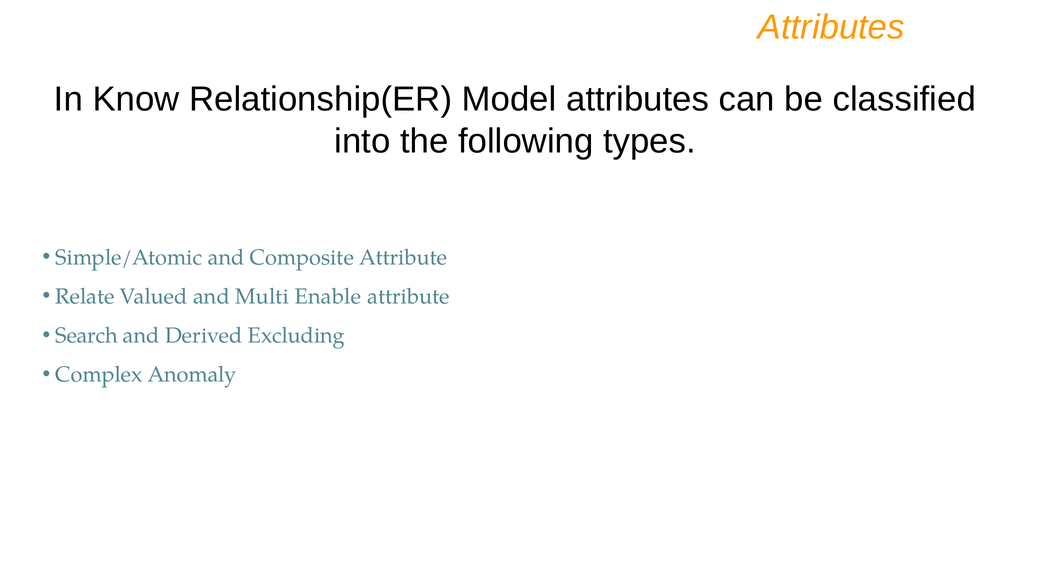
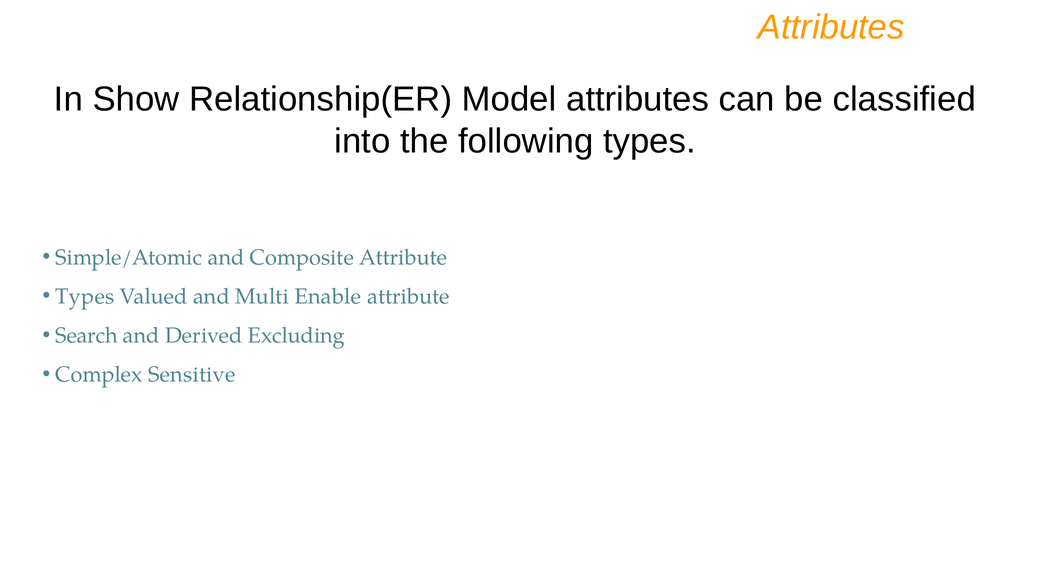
Know: Know -> Show
Relate at (85, 296): Relate -> Types
Anomaly: Anomaly -> Sensitive
